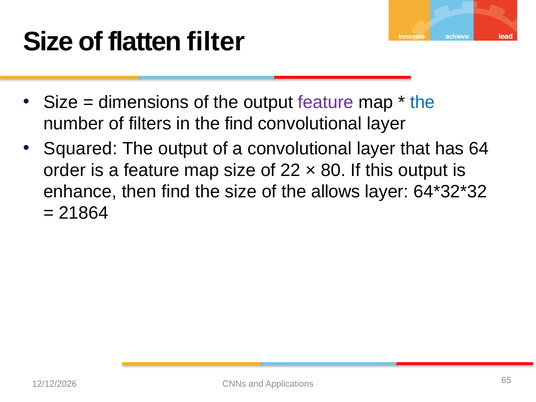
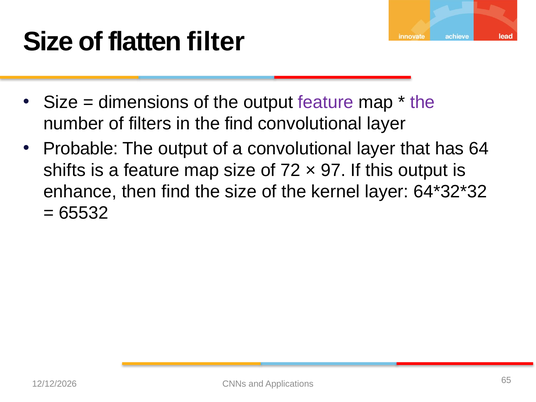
the at (423, 102) colour: blue -> purple
Squared: Squared -> Probable
order: order -> shifts
22: 22 -> 72
80: 80 -> 97
allows: allows -> kernel
21864: 21864 -> 65532
